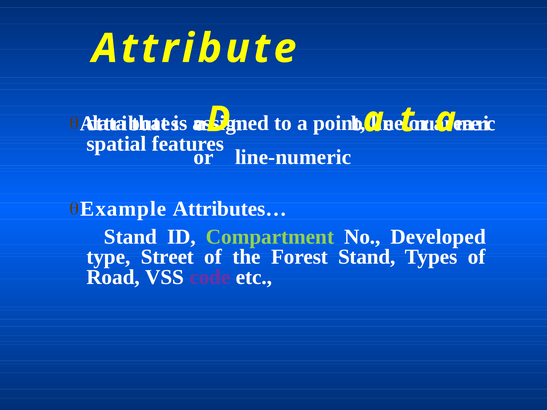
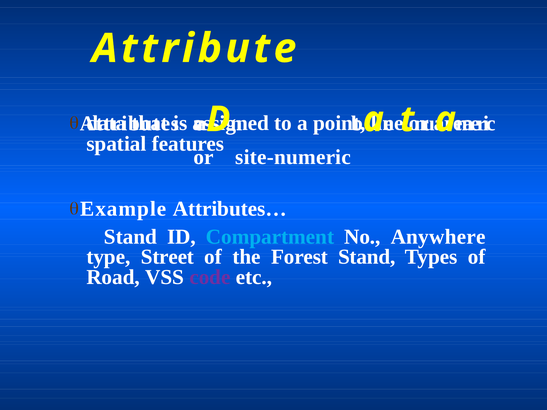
line-numeric: line-numeric -> site-numeric
Compartment colour: light green -> light blue
Developed: Developed -> Anywhere
